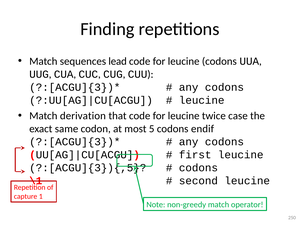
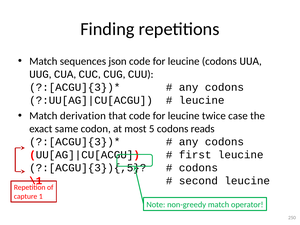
lead: lead -> json
endif: endif -> reads
